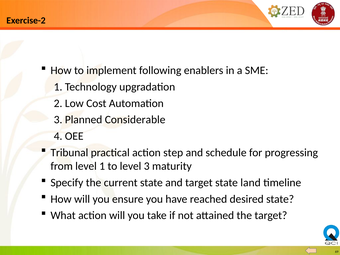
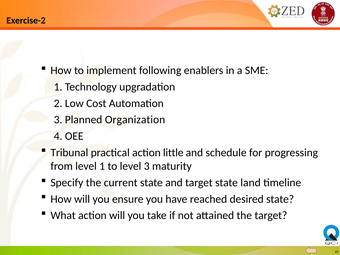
Considerable: Considerable -> Organization
step: step -> little
